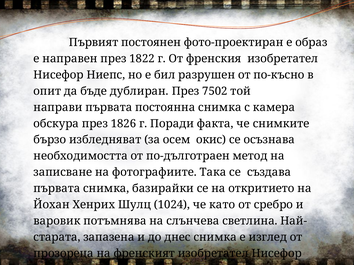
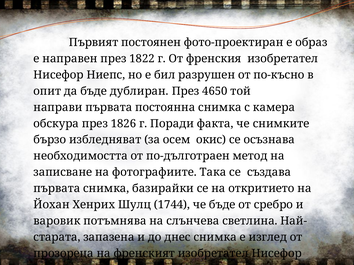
7502: 7502 -> 4650
1024: 1024 -> 1744
че като: като -> бъде
